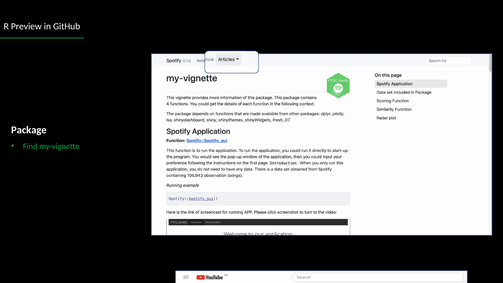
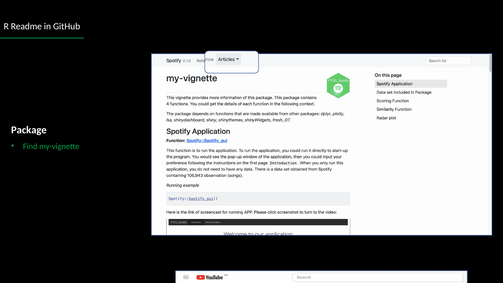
Preview: Preview -> Readme
